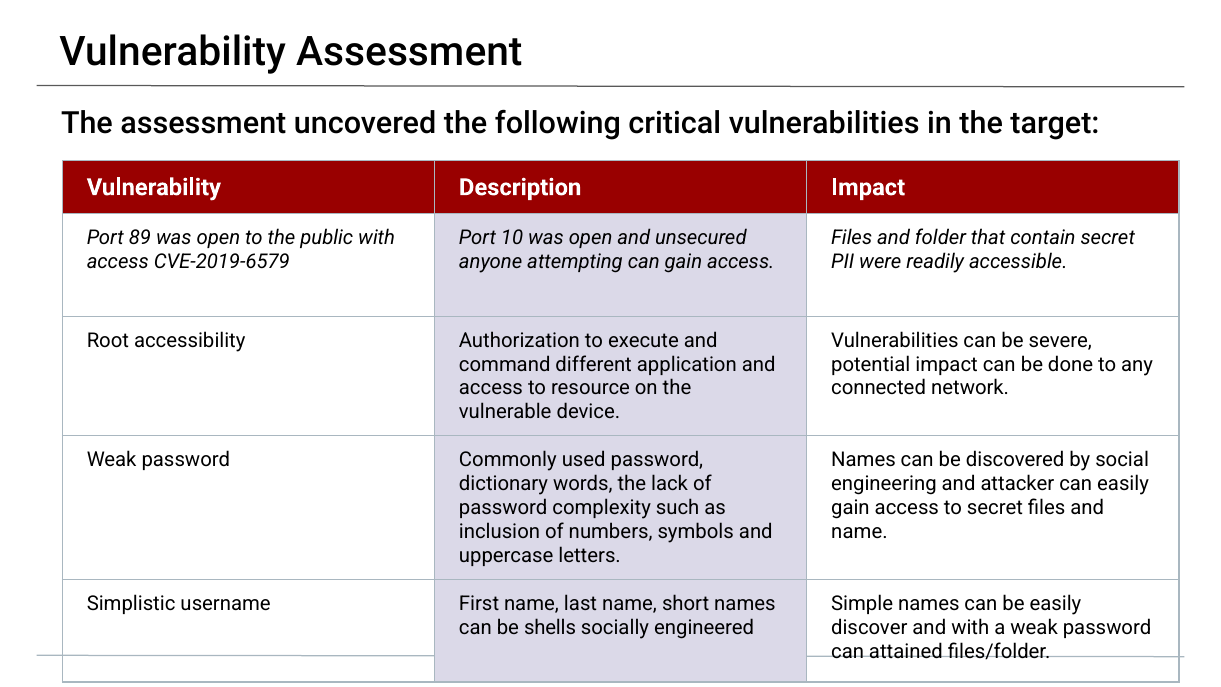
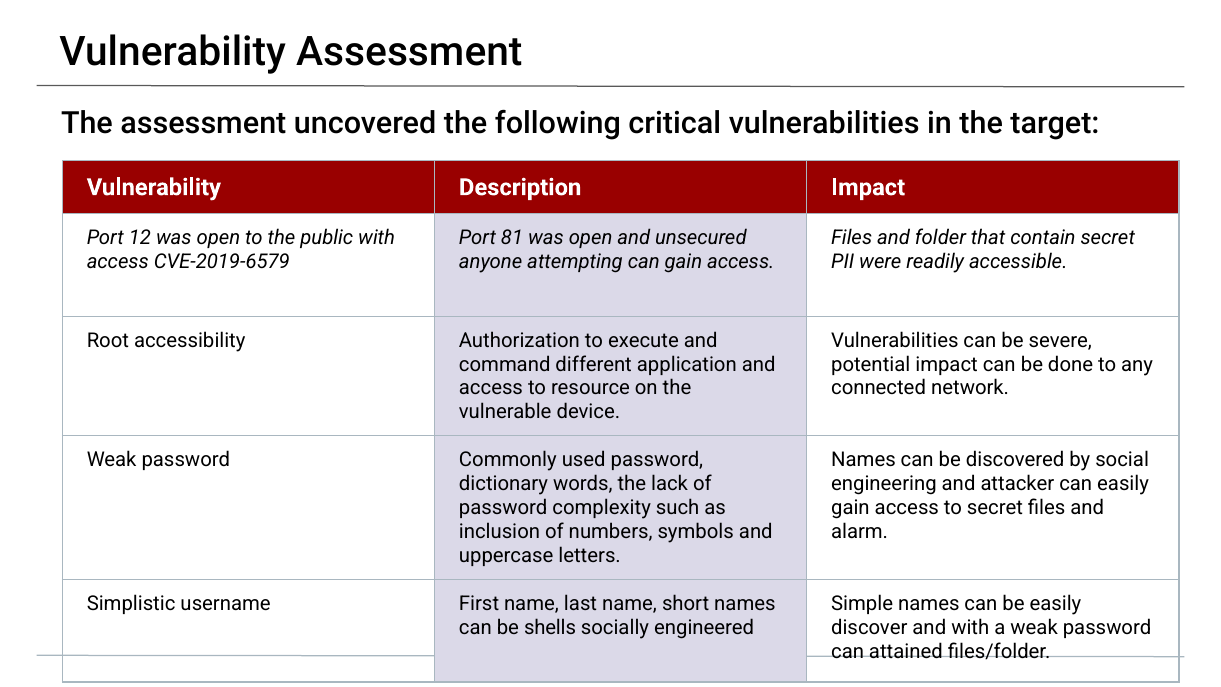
89: 89 -> 12
10: 10 -> 81
name at (860, 532): name -> alarm
